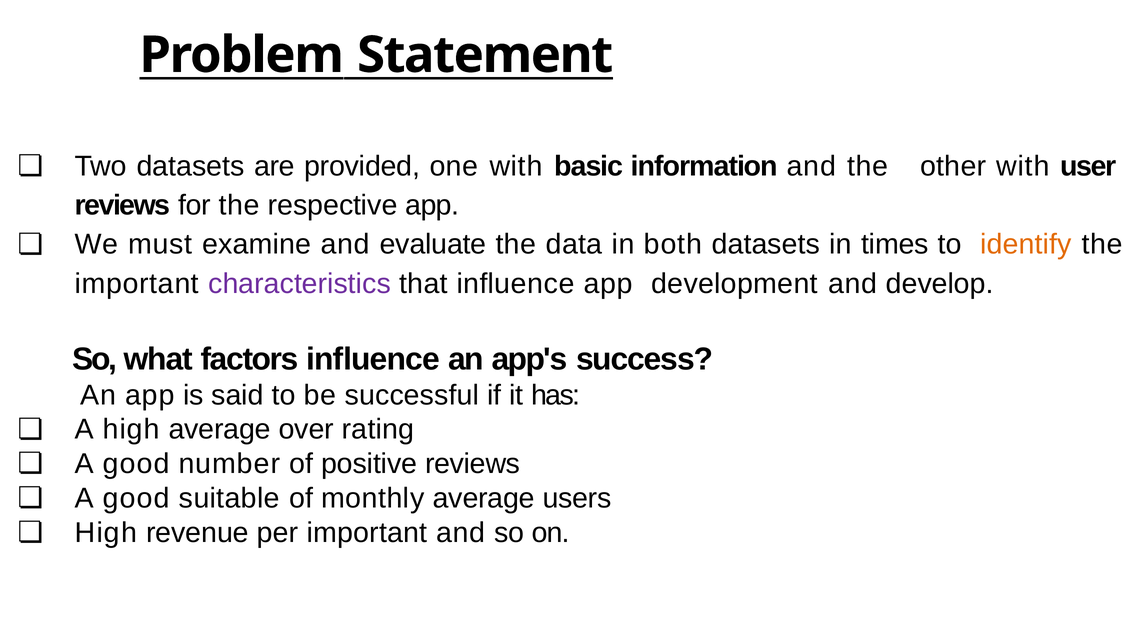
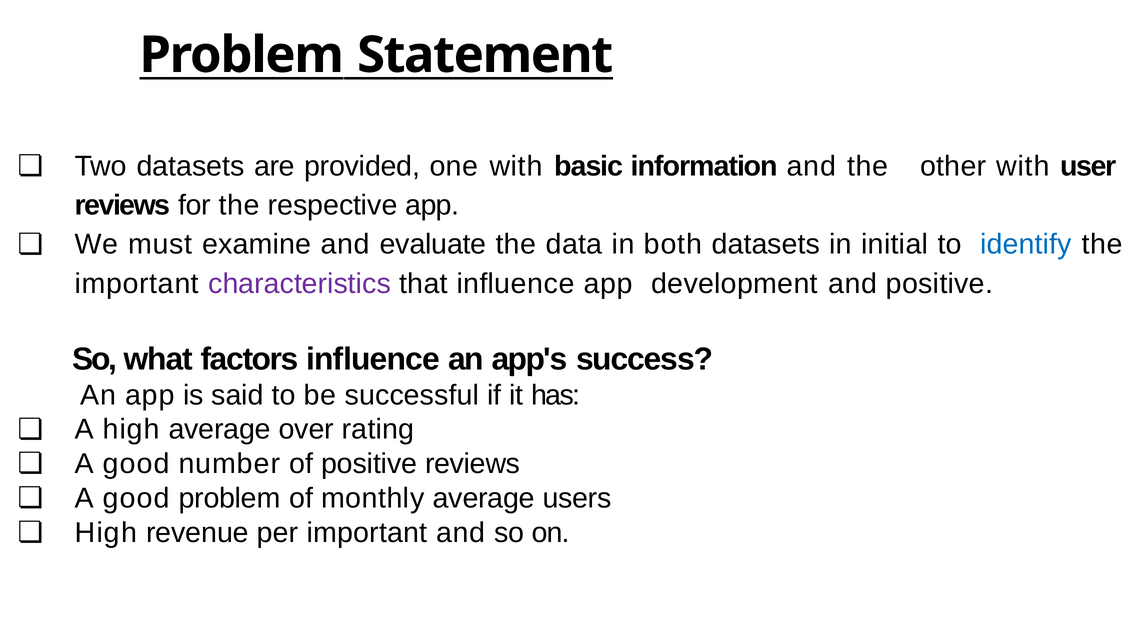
times: times -> initial
identify colour: orange -> blue
and develop: develop -> positive
good suitable: suitable -> problem
